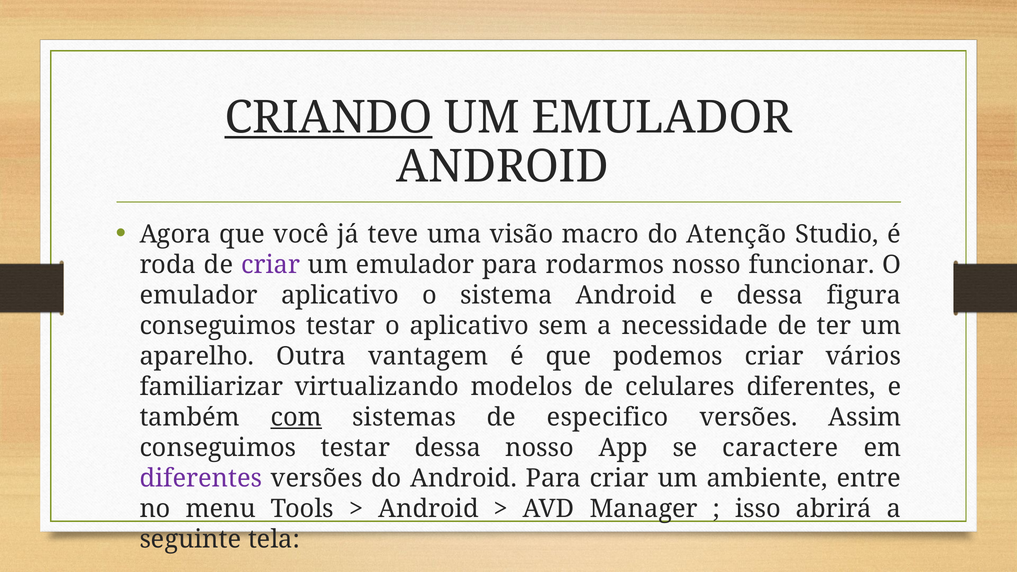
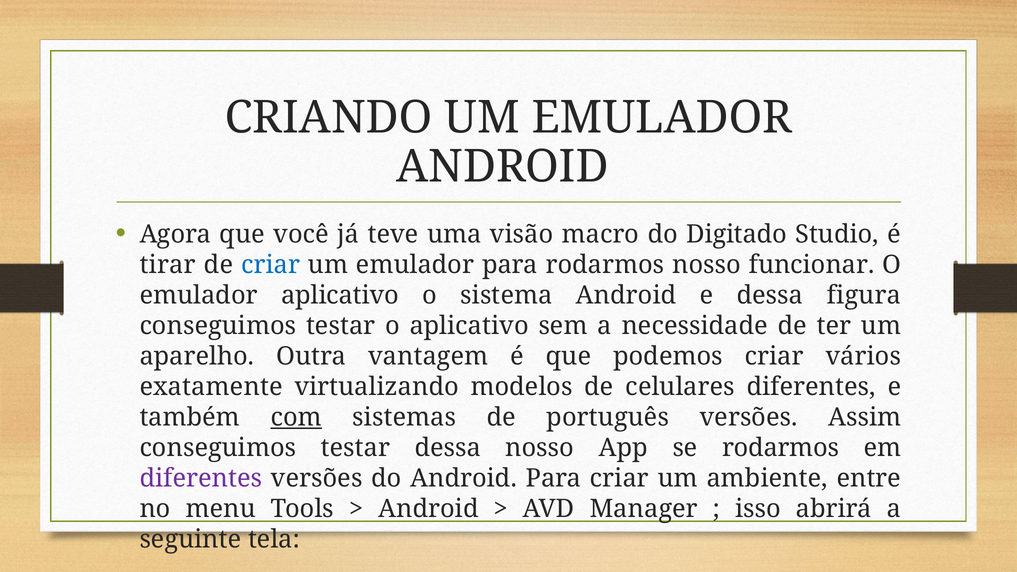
CRIANDO underline: present -> none
Atenção: Atenção -> Digitado
roda: roda -> tirar
criar at (271, 265) colour: purple -> blue
familiarizar: familiarizar -> exatamente
especifico: especifico -> português
se caractere: caractere -> rodarmos
